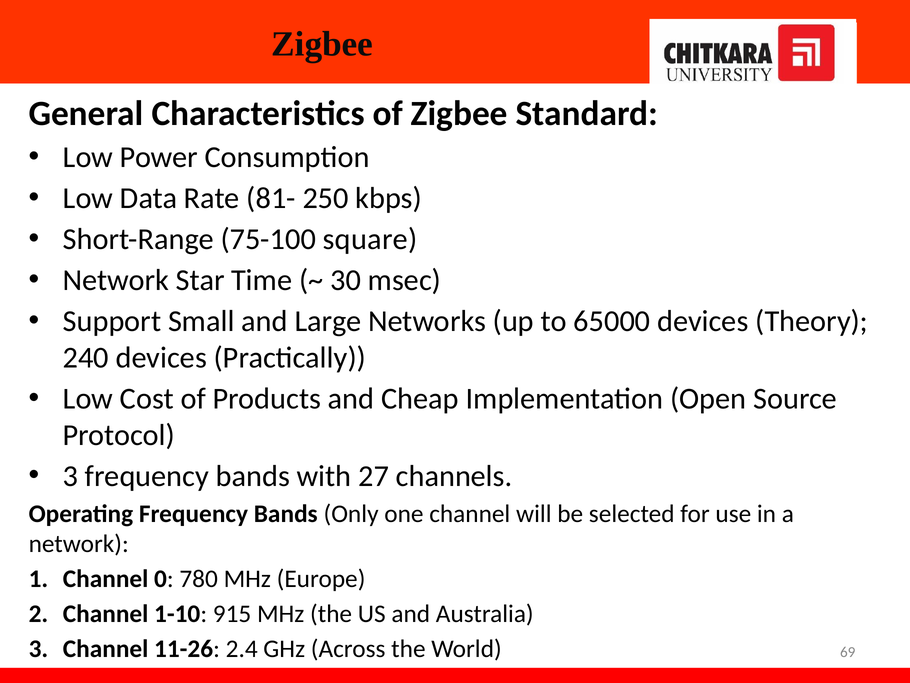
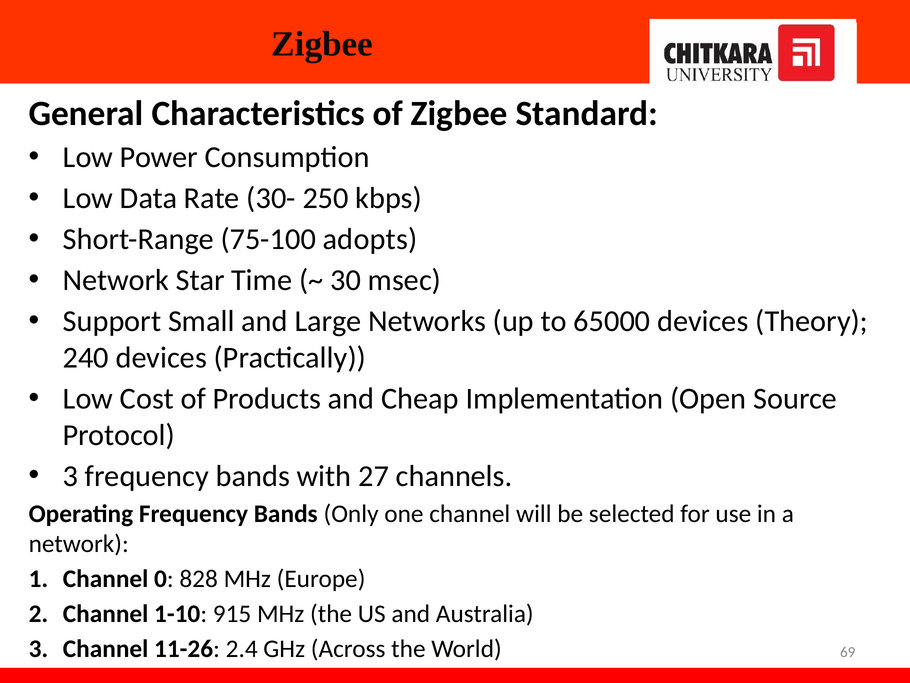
81-: 81- -> 30-
square: square -> adopts
780: 780 -> 828
